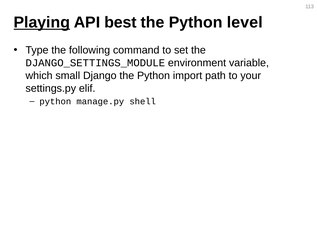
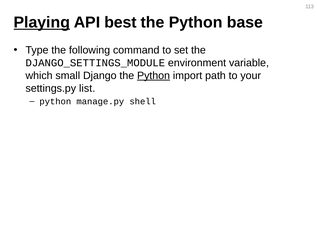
level: level -> base
Python at (154, 76) underline: none -> present
elif: elif -> list
